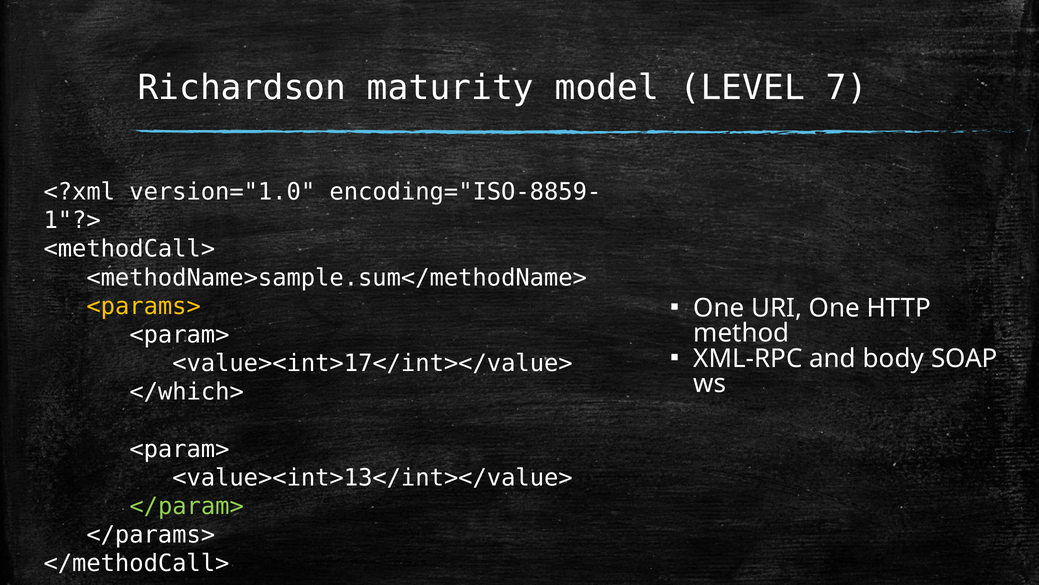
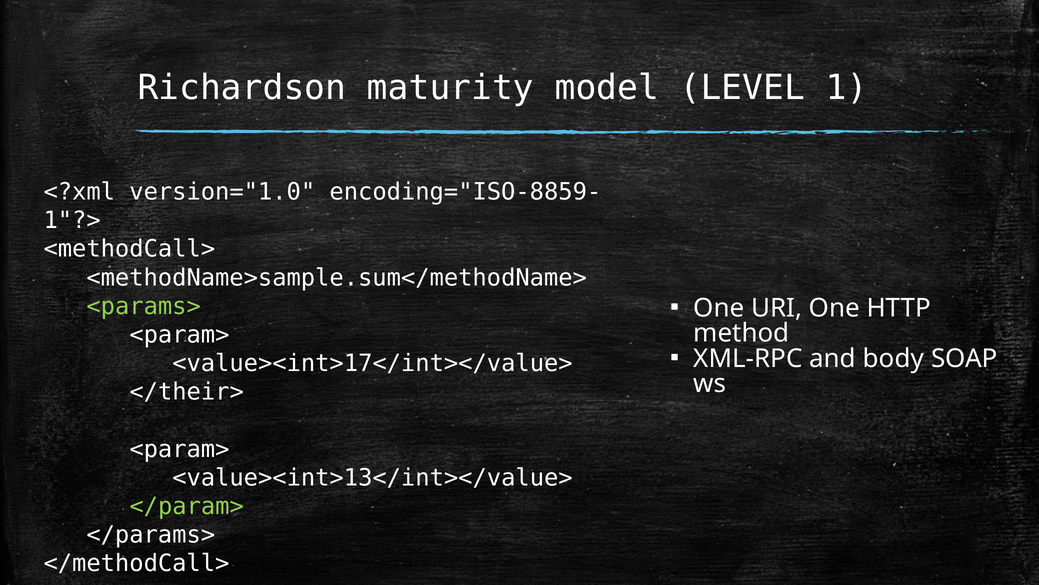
7: 7 -> 1
<params> colour: yellow -> light green
</which>: </which> -> </their>
